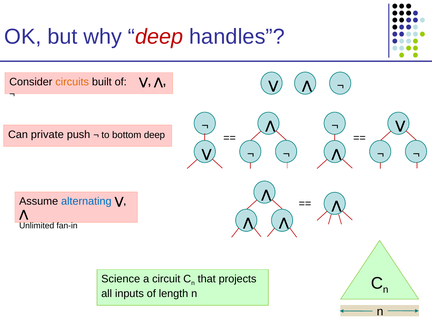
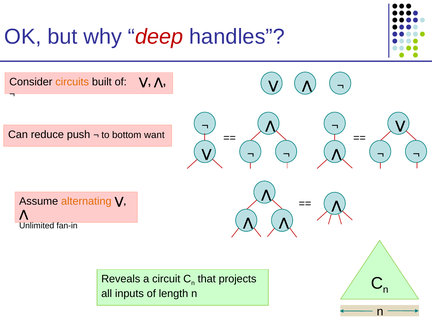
private: private -> reduce
bottom deep: deep -> want
alternating colour: blue -> orange
Science: Science -> Reveals
